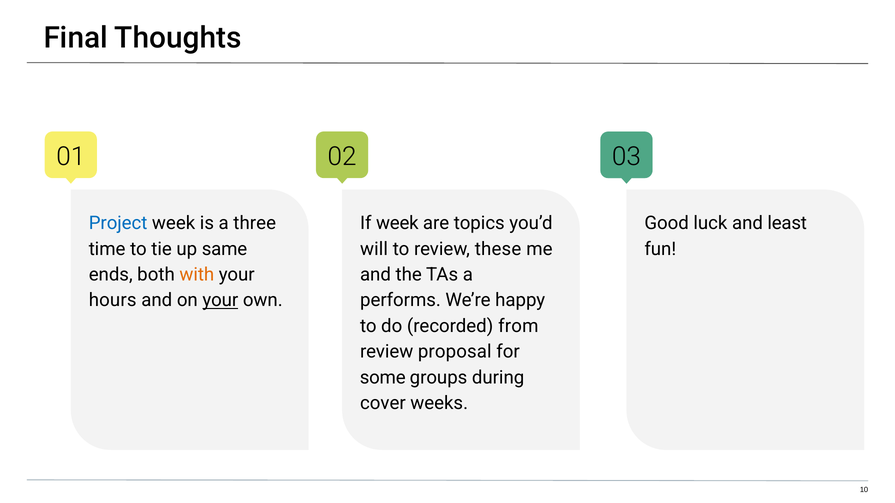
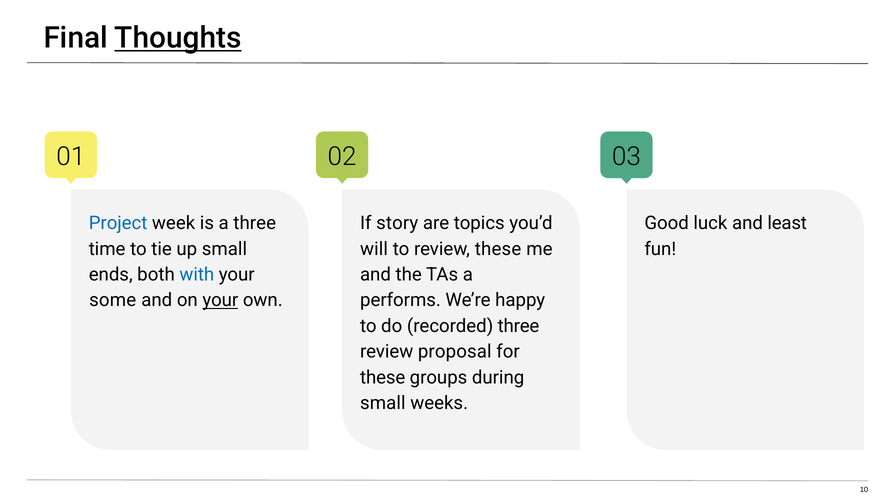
Thoughts underline: none -> present
If week: week -> story
up same: same -> small
with colour: orange -> blue
hours: hours -> some
recorded from: from -> three
some at (383, 378): some -> these
cover at (383, 403): cover -> small
